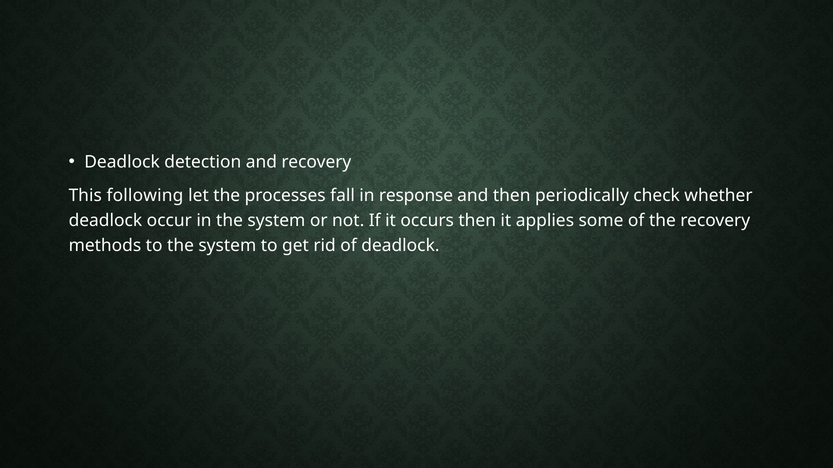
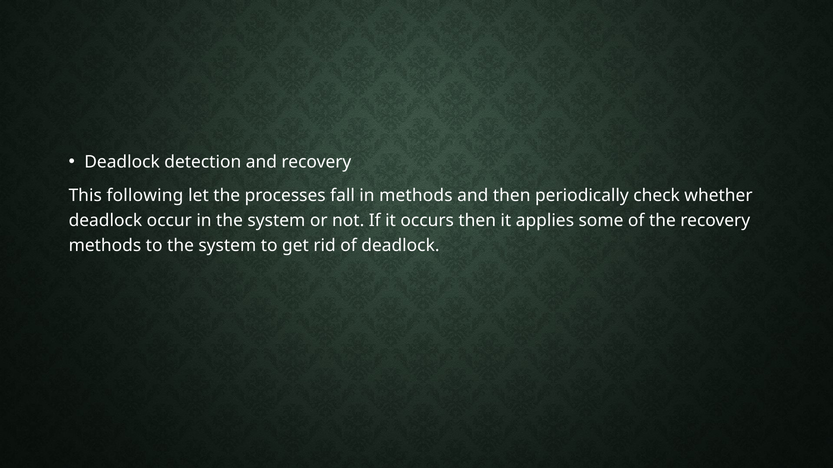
in response: response -> methods
